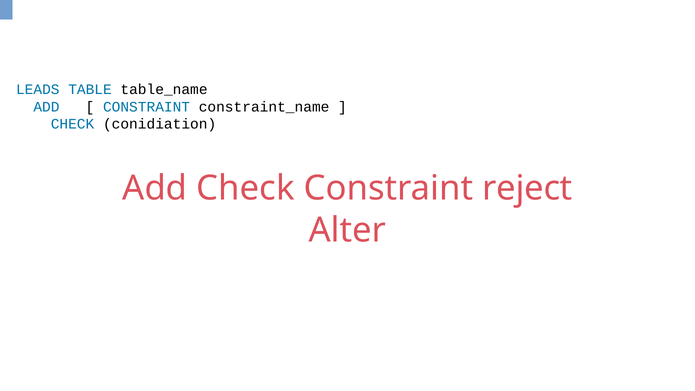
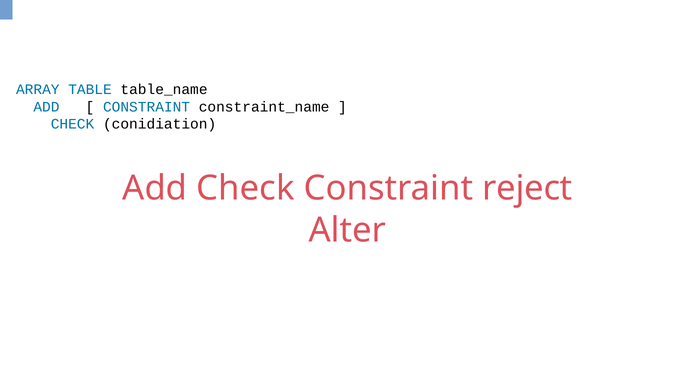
LEADS: LEADS -> ARRAY
